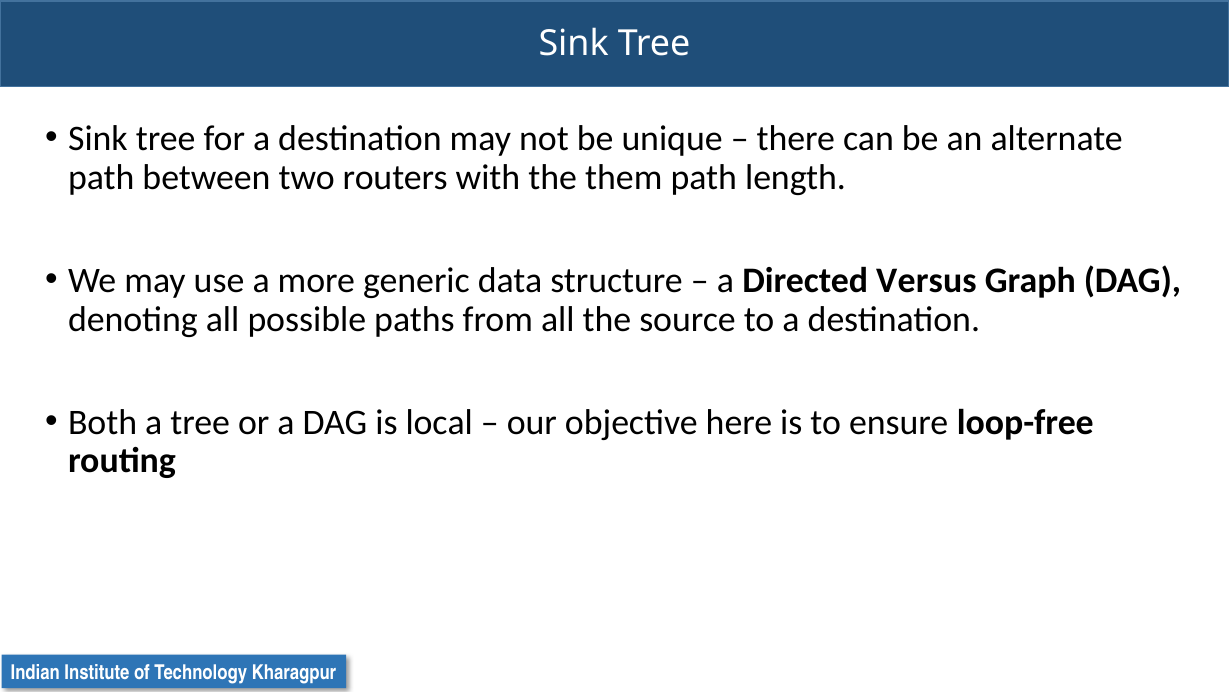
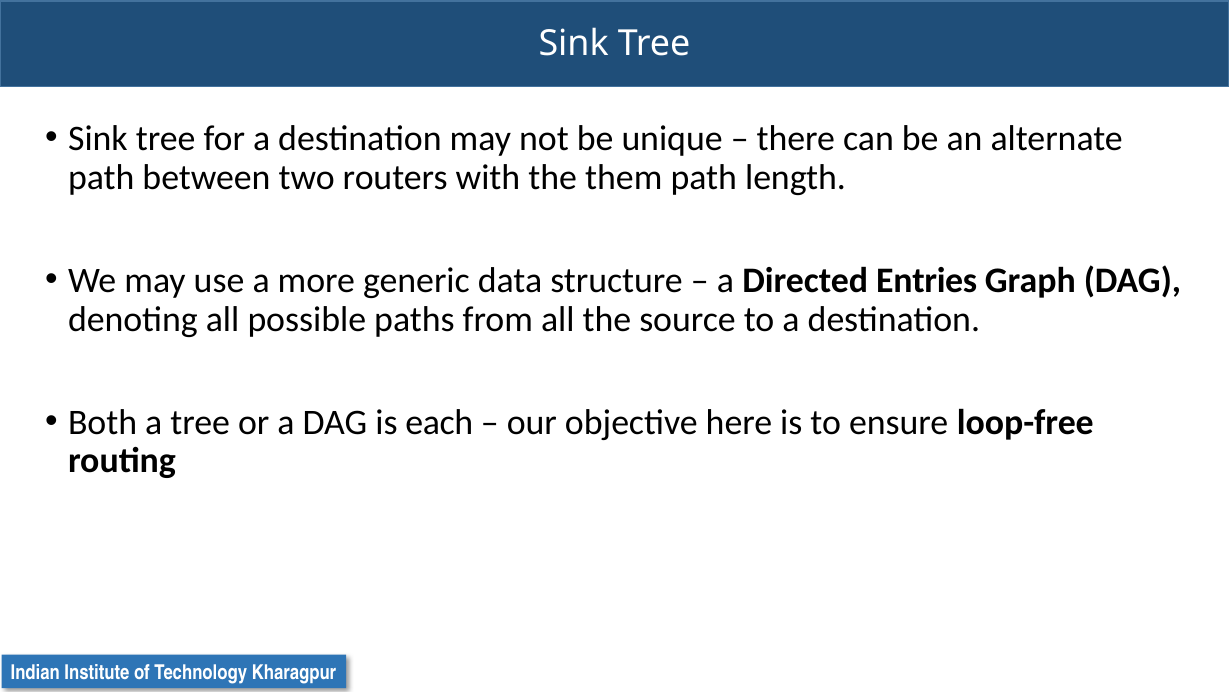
Versus: Versus -> Entries
local: local -> each
